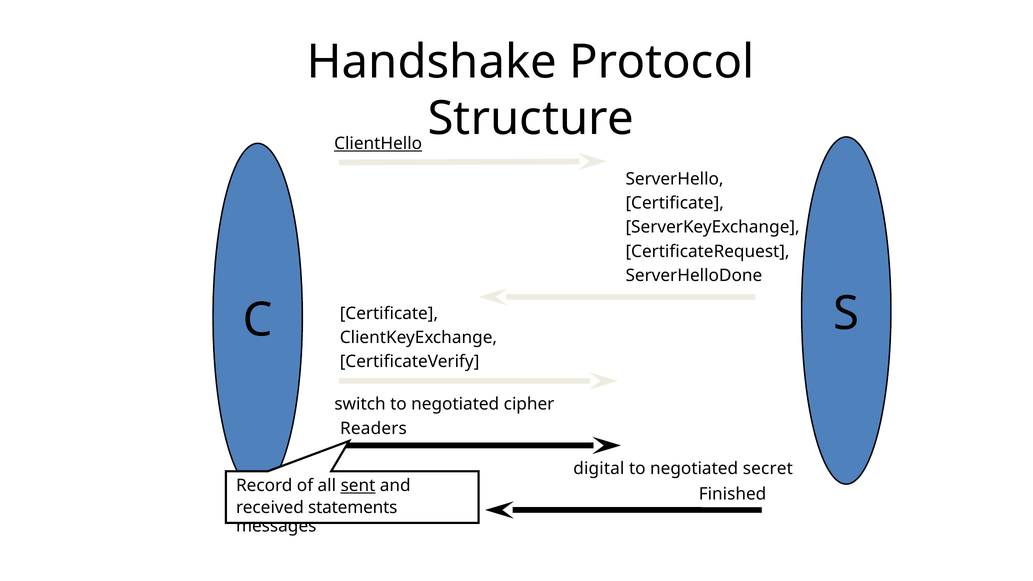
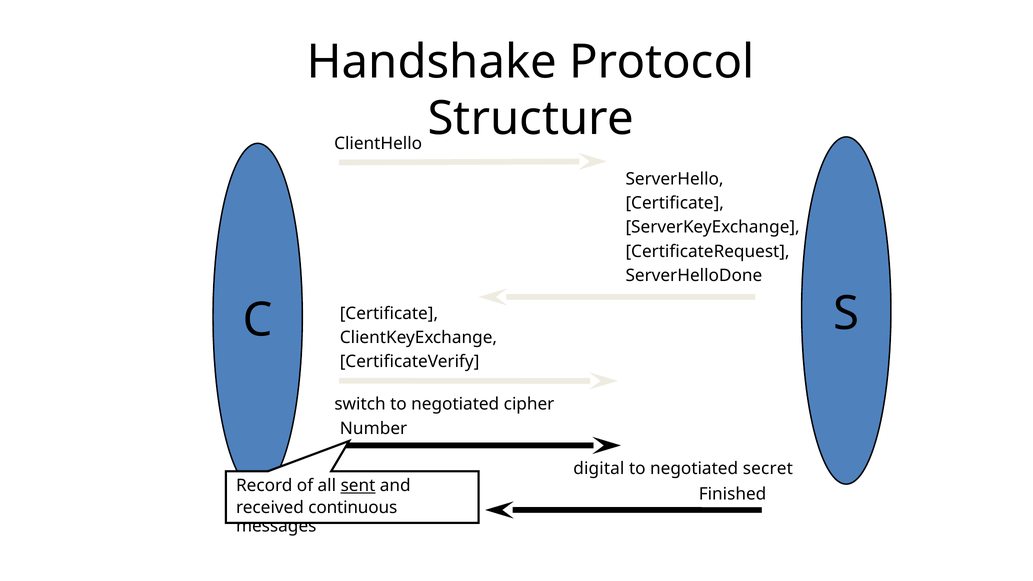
ClientHello underline: present -> none
Readers: Readers -> Number
statements: statements -> continuous
